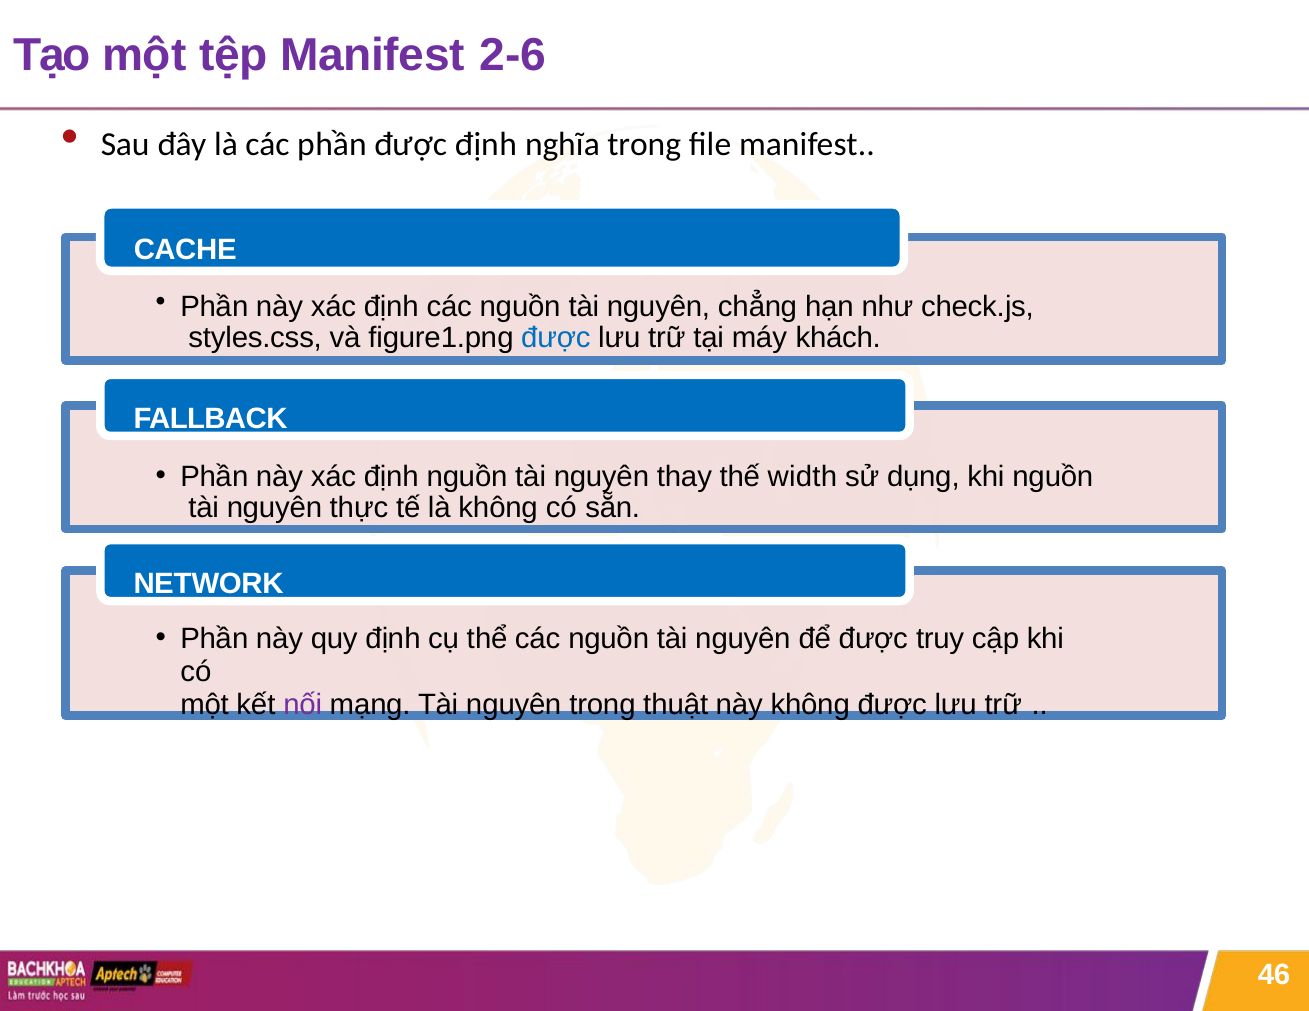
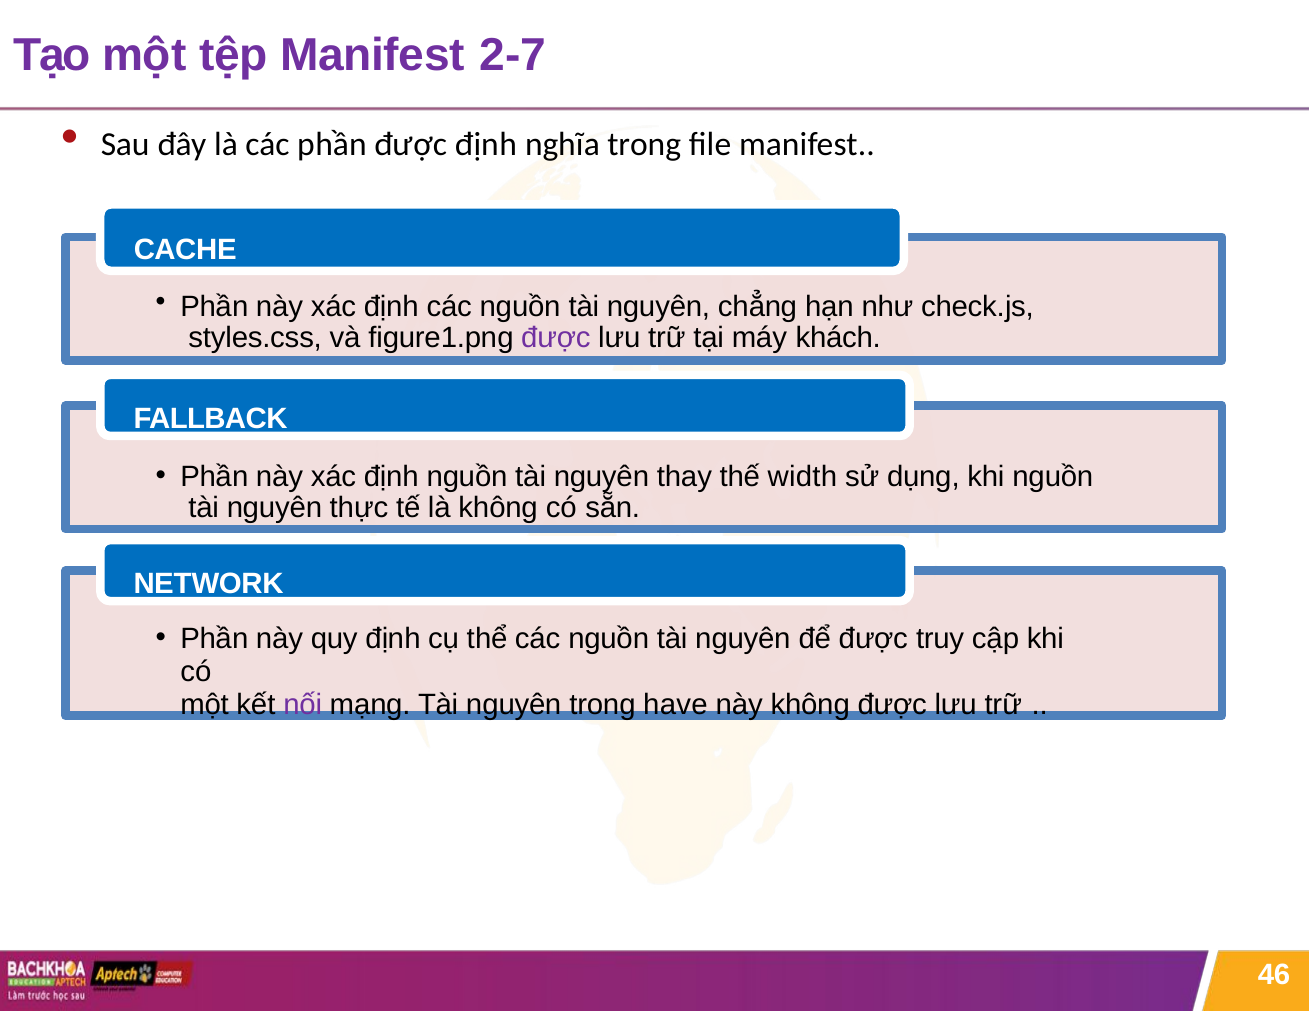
2-6: 2-6 -> 2-7
được at (556, 338) colour: blue -> purple
thuật: thuật -> have
